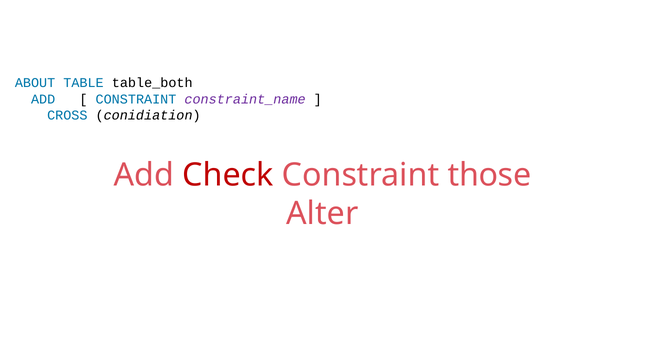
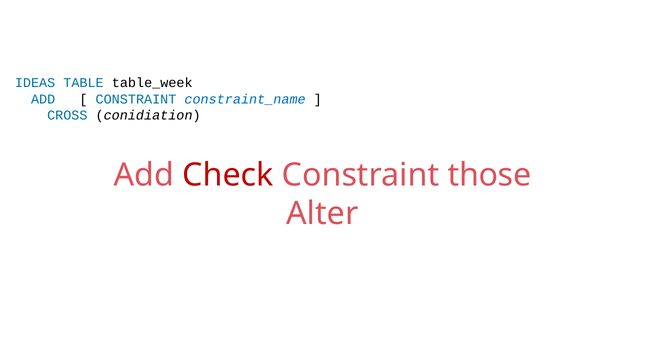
ABOUT: ABOUT -> IDEAS
table_both: table_both -> table_week
constraint_name colour: purple -> blue
